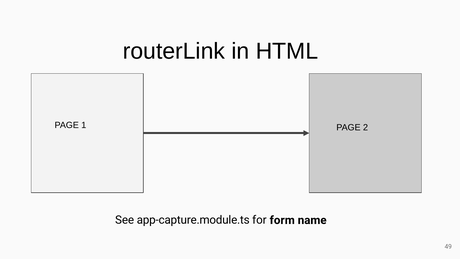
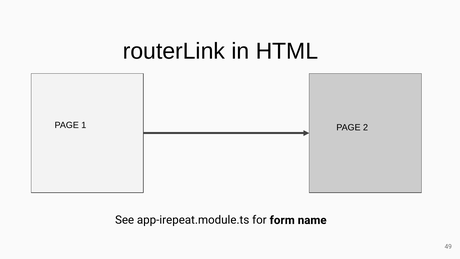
app-capture.module.ts: app-capture.module.ts -> app-irepeat.module.ts
